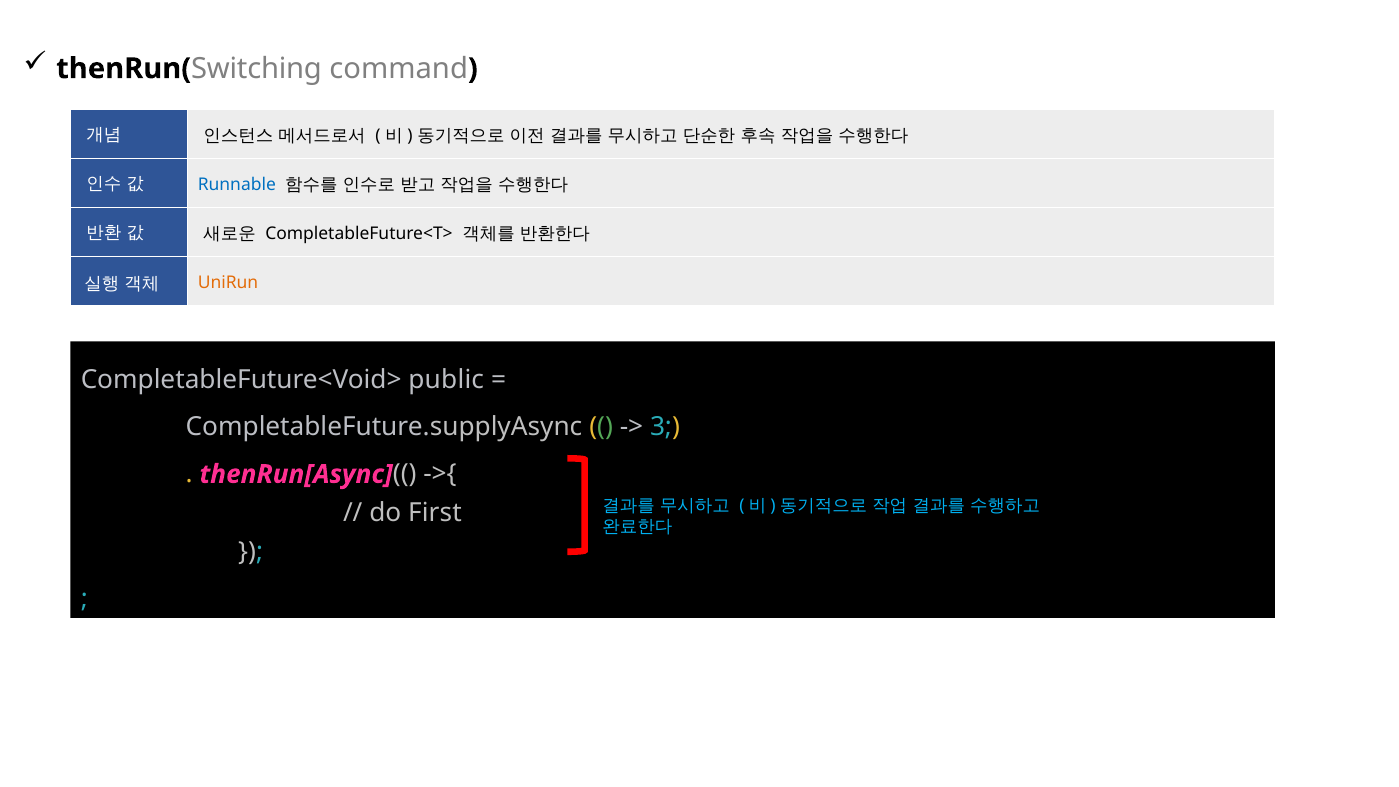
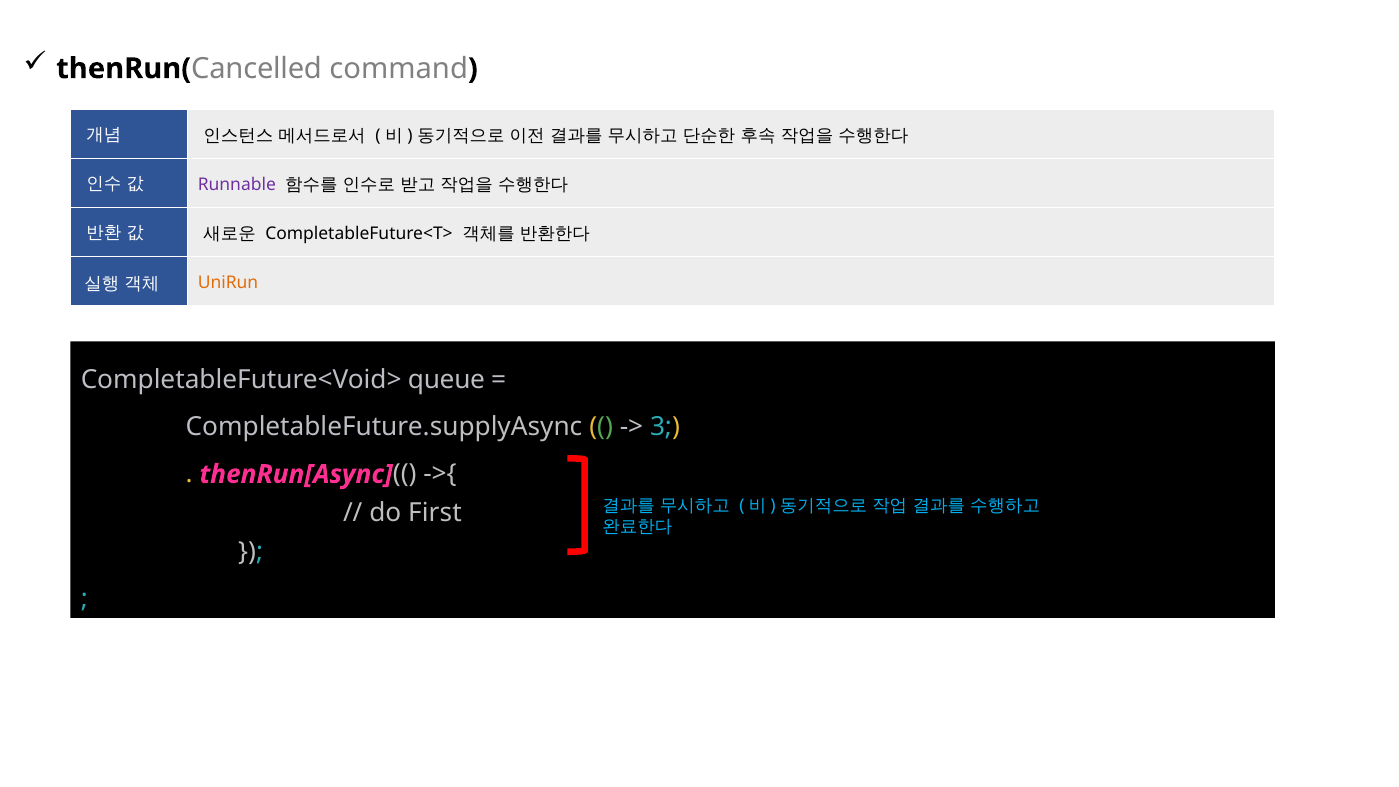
Switching: Switching -> Cancelled
Runnable colour: blue -> purple
public: public -> queue
